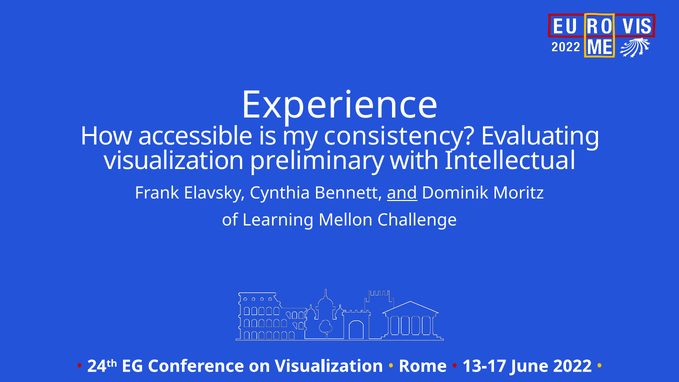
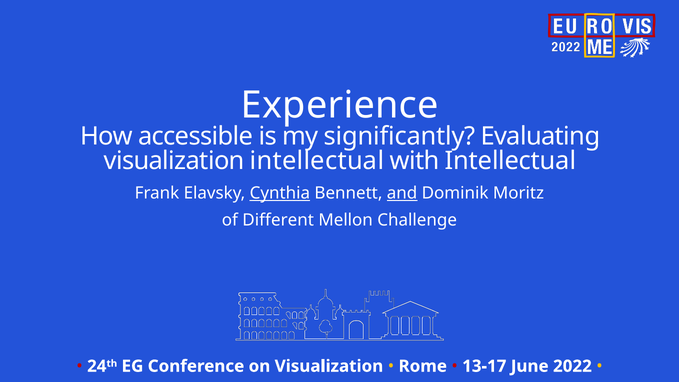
consistency: consistency -> significantly
visualization preliminary: preliminary -> intellectual
Cynthia underline: none -> present
Learning: Learning -> Different
